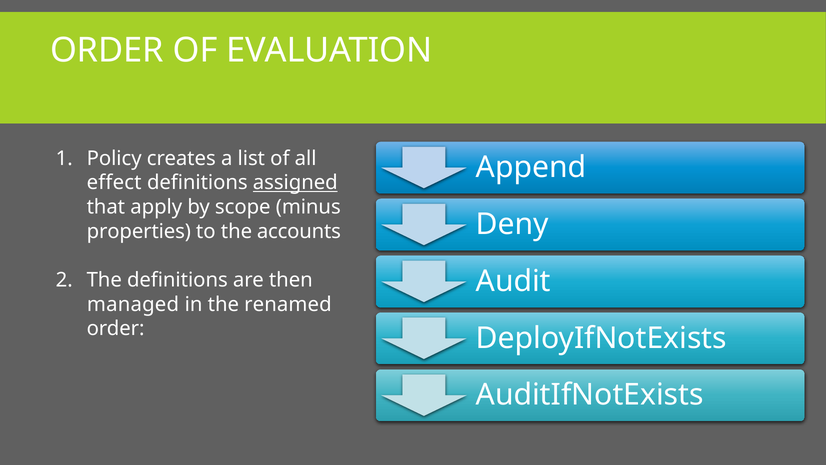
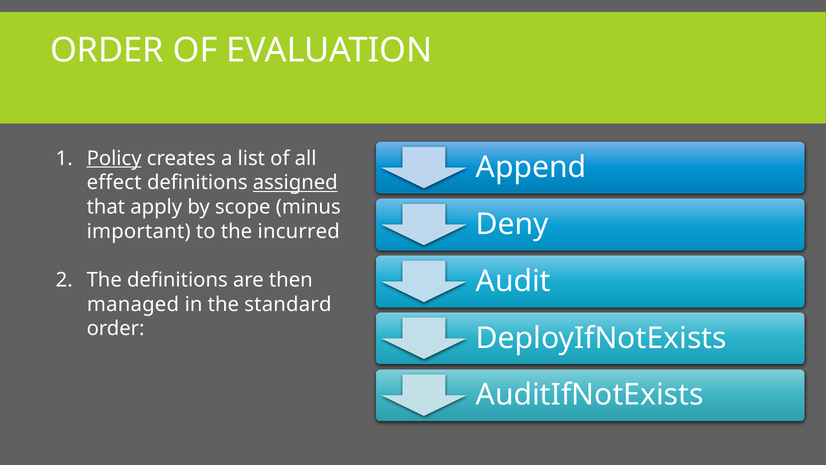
Policy underline: none -> present
properties: properties -> important
accounts: accounts -> incurred
renamed: renamed -> standard
